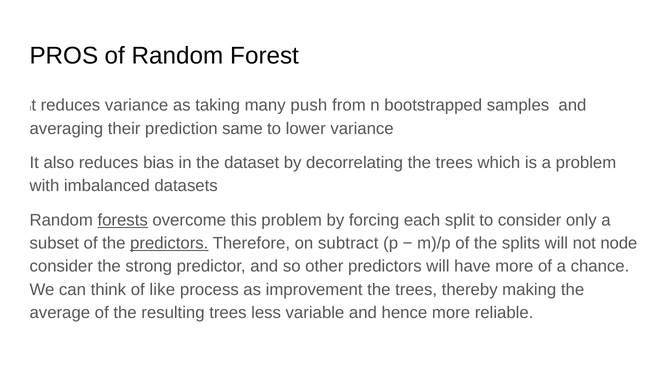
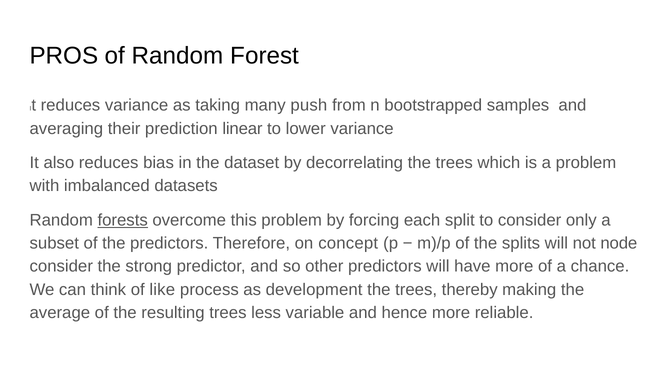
same: same -> linear
predictors at (169, 244) underline: present -> none
subtract: subtract -> concept
improvement: improvement -> development
